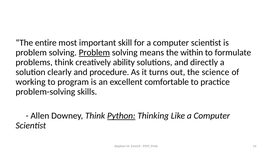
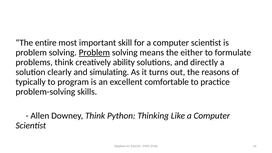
within: within -> either
procedure: procedure -> simulating
science: science -> reasons
working: working -> typically
Python underline: present -> none
